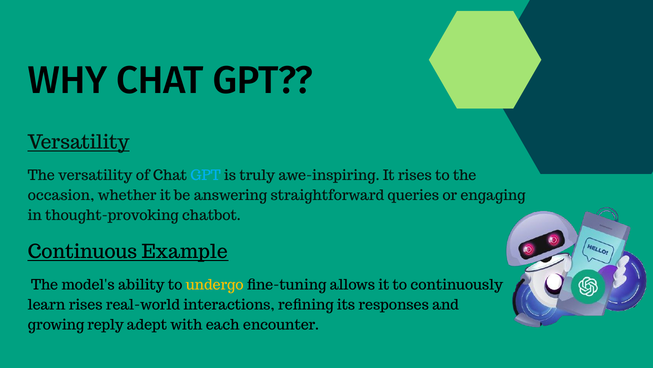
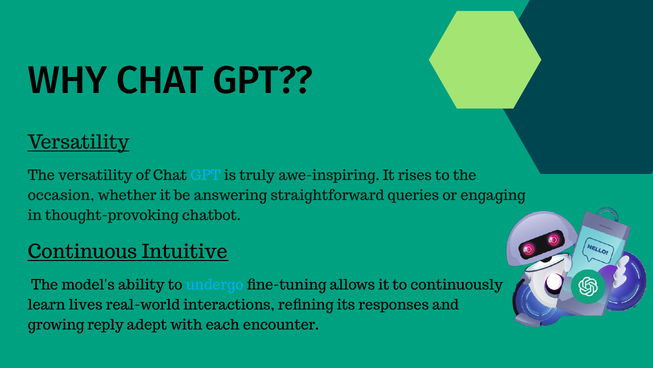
Example: Example -> Intuitive
undergo colour: yellow -> light blue
learn rises: rises -> lives
